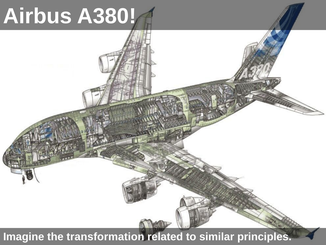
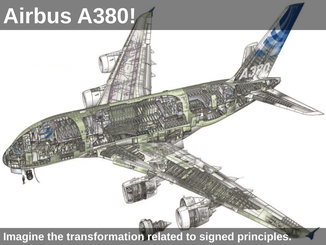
similar: similar -> signed
